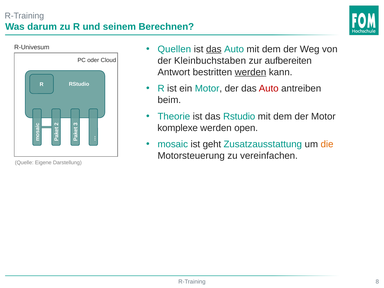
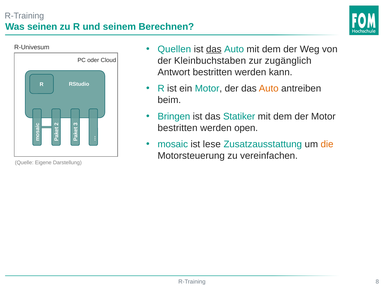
darum: darum -> seinen
aufbereiten: aufbereiten -> zugänglich
werden at (251, 72) underline: present -> none
Auto at (269, 89) colour: red -> orange
Theorie: Theorie -> Bringen
das Rstudio: Rstudio -> Statiker
komplexe at (178, 128): komplexe -> bestritten
geht: geht -> lese
